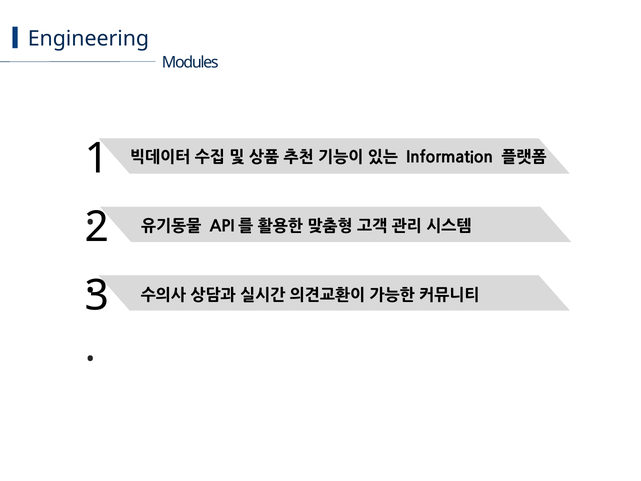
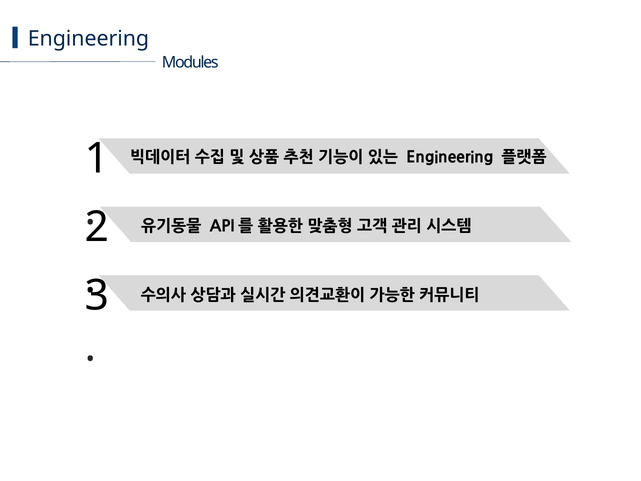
Information at (450, 158): Information -> Engineering
